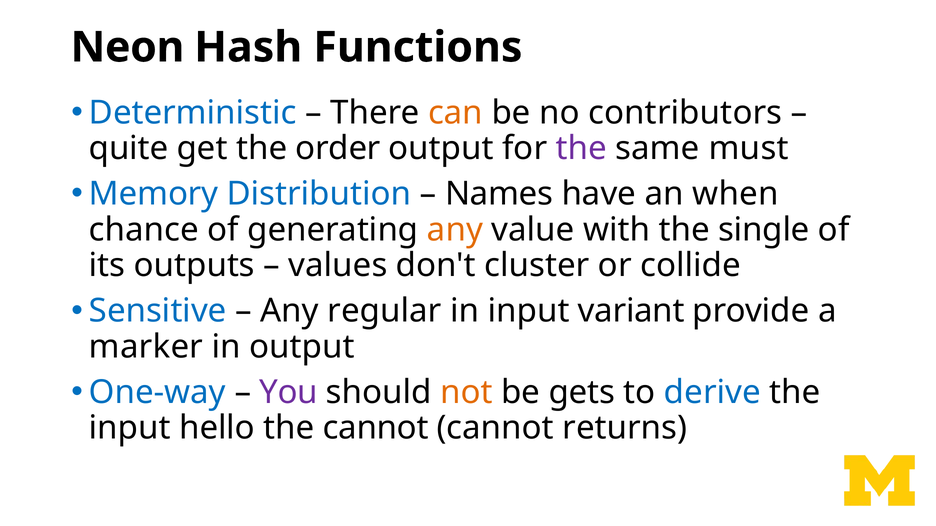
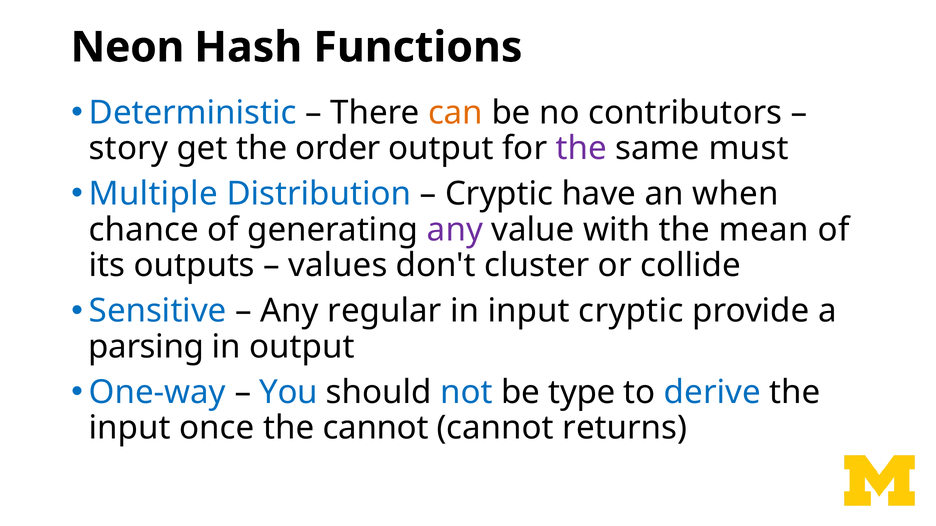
quite: quite -> story
Memory: Memory -> Multiple
Names at (499, 194): Names -> Cryptic
any at (455, 230) colour: orange -> purple
single: single -> mean
input variant: variant -> cryptic
marker: marker -> parsing
You colour: purple -> blue
not colour: orange -> blue
gets: gets -> type
hello: hello -> once
